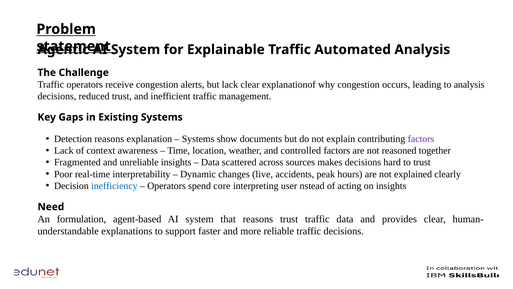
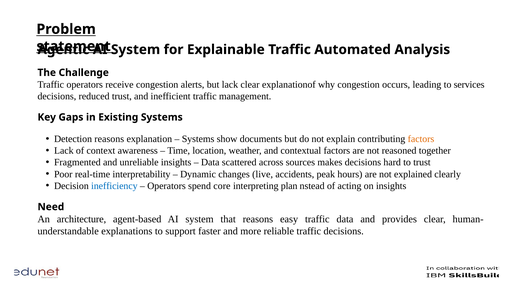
to analysis: analysis -> services
factors at (421, 139) colour: purple -> orange
controlled: controlled -> contextual
user: user -> plan
formulation: formulation -> architecture
reasons trust: trust -> easy
